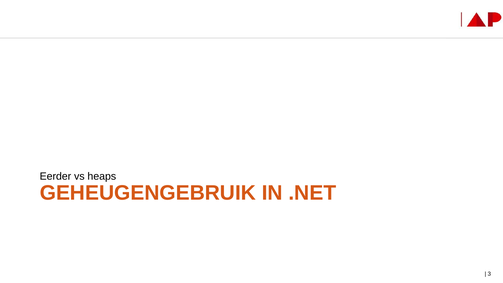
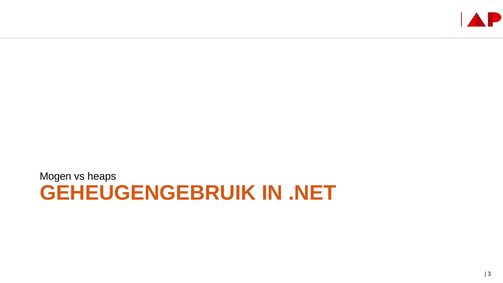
Eerder: Eerder -> Mogen
